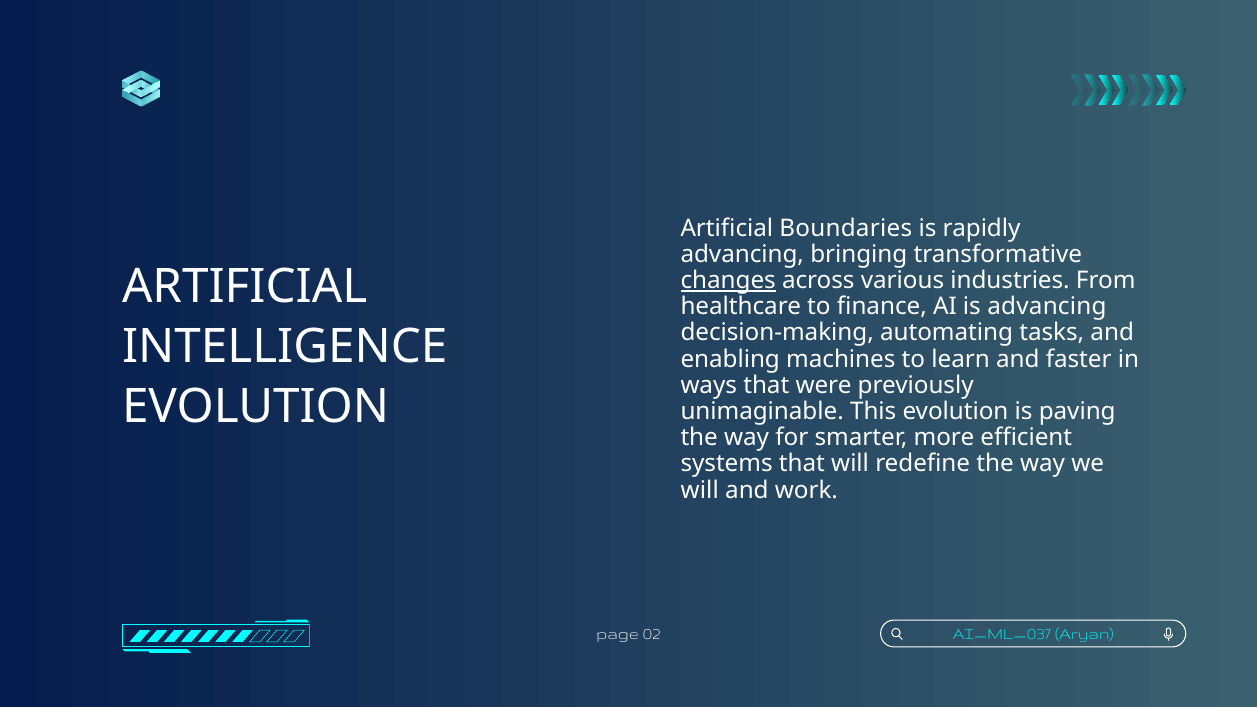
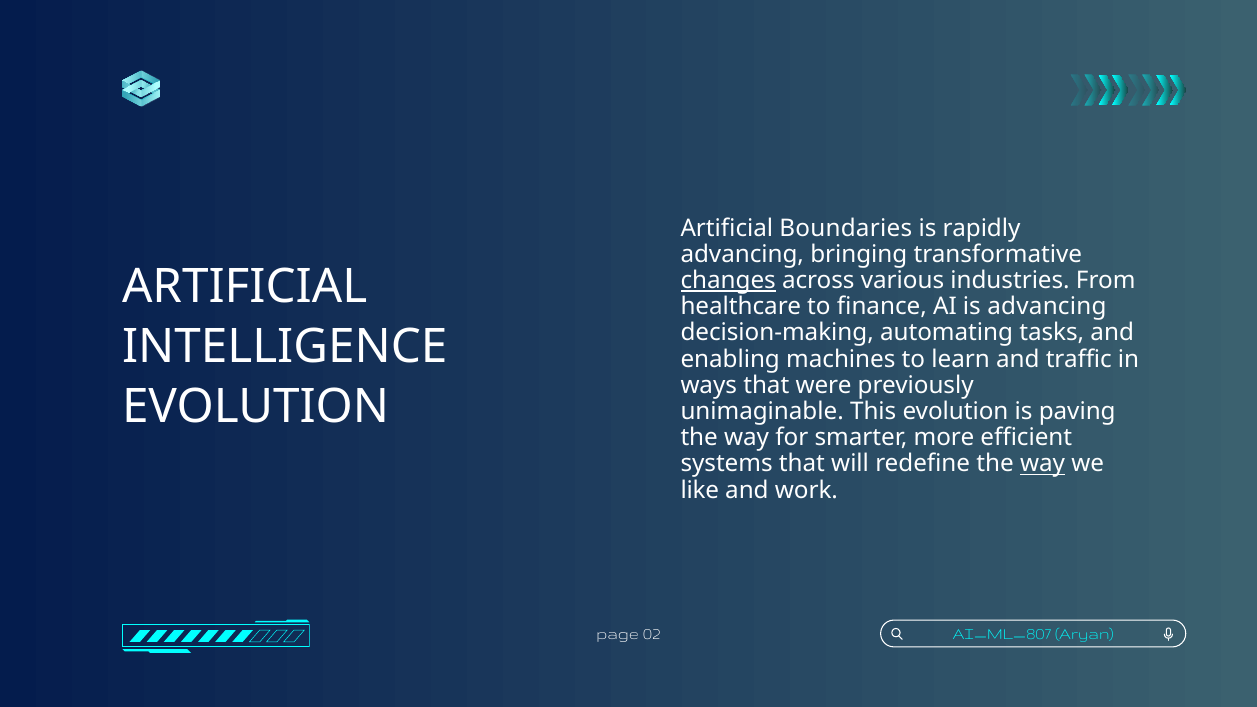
faster: faster -> traffic
way at (1043, 464) underline: none -> present
will at (700, 490): will -> like
AI_ML_037: AI_ML_037 -> AI_ML_807
